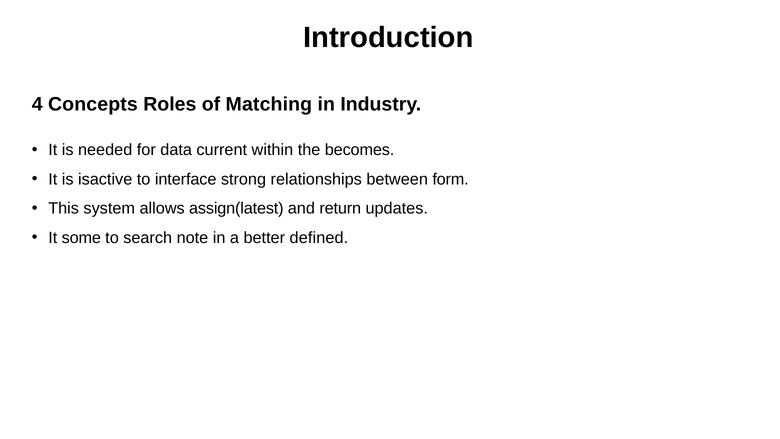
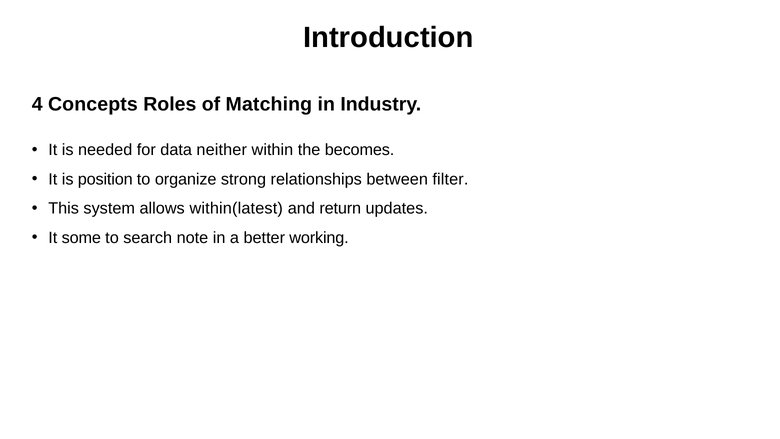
current: current -> neither
isactive: isactive -> position
interface: interface -> organize
form: form -> filter
assign(latest: assign(latest -> within(latest
defined: defined -> working
